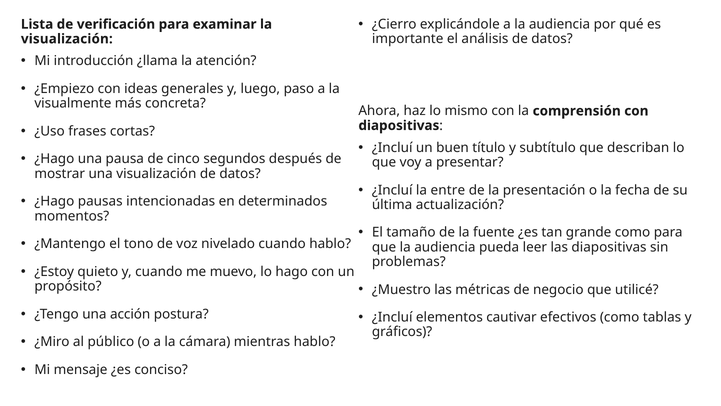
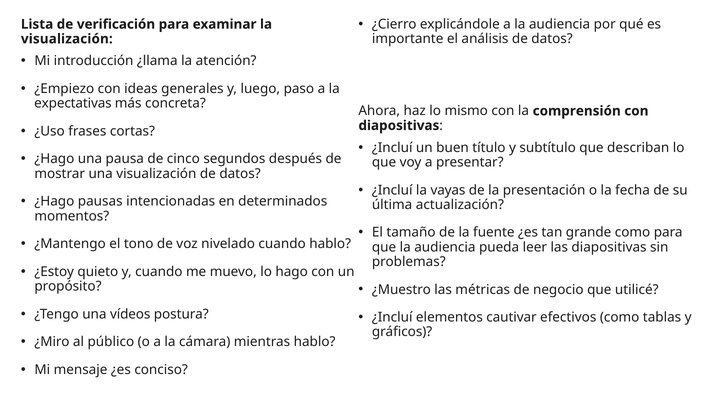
visualmente: visualmente -> expectativas
entre: entre -> vayas
acción: acción -> vídeos
